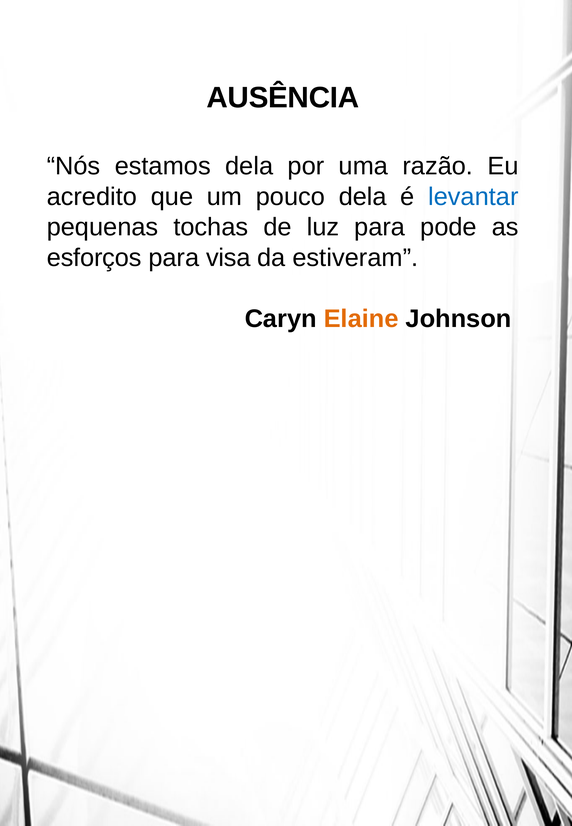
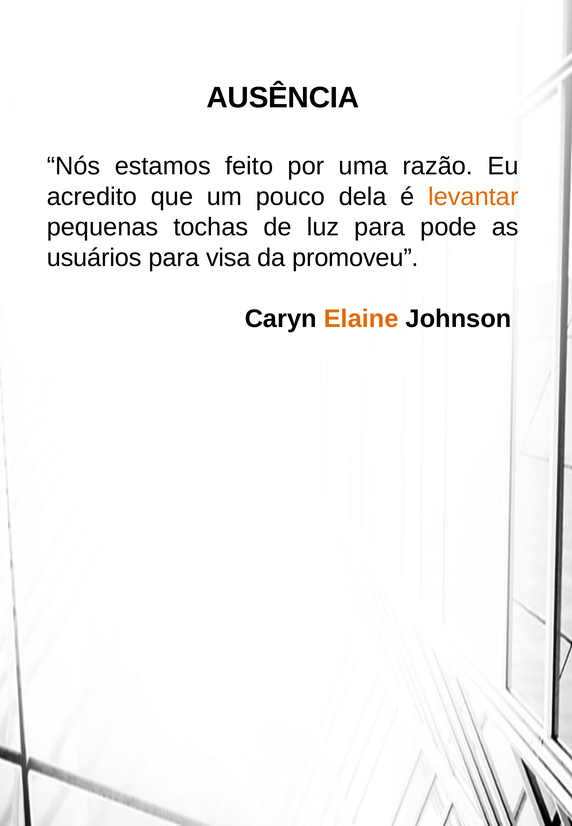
estamos dela: dela -> feito
levantar colour: blue -> orange
esforços: esforços -> usuários
estiveram: estiveram -> promoveu
